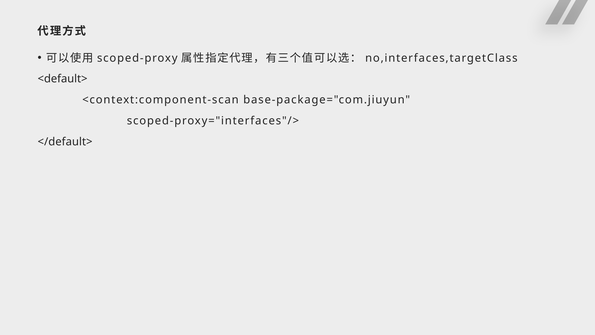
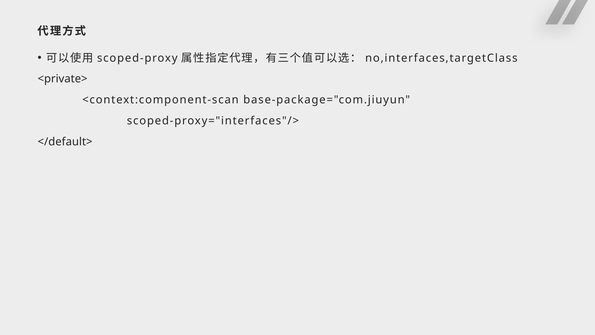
<default>: <default> -> <private>
